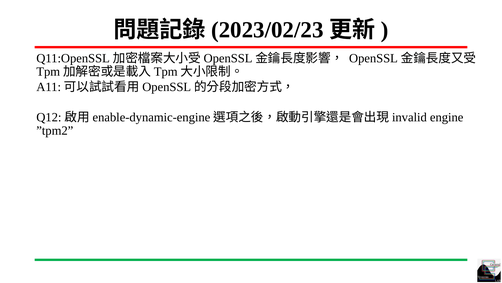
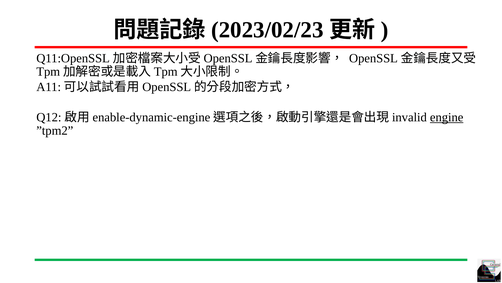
engine underline: none -> present
